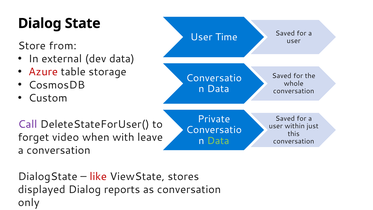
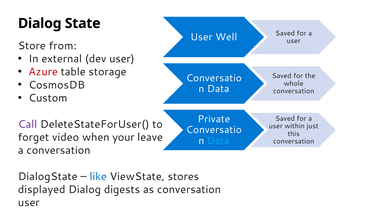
Time: Time -> Well
dev data: data -> user
with: with -> your
Data at (218, 141) colour: light green -> light blue
like colour: red -> blue
reports: reports -> digests
only at (29, 202): only -> user
